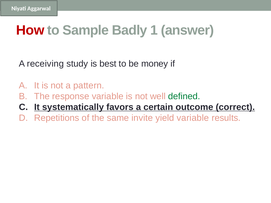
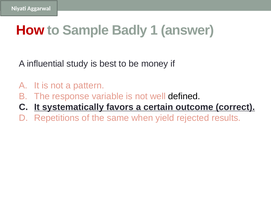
receiving: receiving -> influential
defined colour: green -> black
invite: invite -> when
yield variable: variable -> rejected
